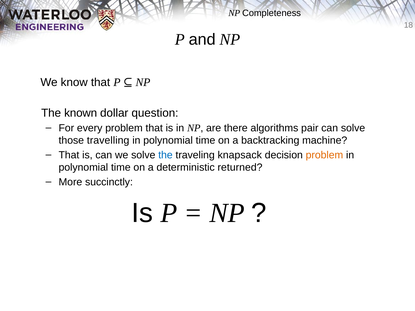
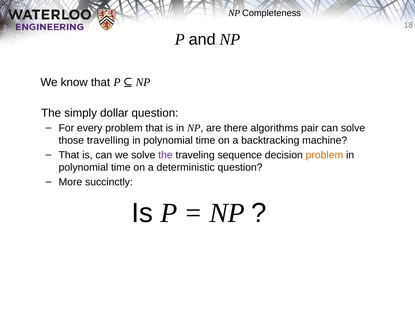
known: known -> simply
the at (165, 155) colour: blue -> purple
knapsack: knapsack -> sequence
deterministic returned: returned -> question
